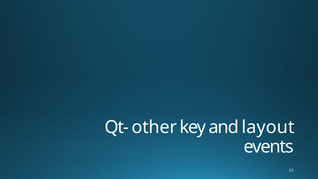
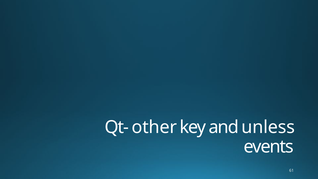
layout: layout -> unless
